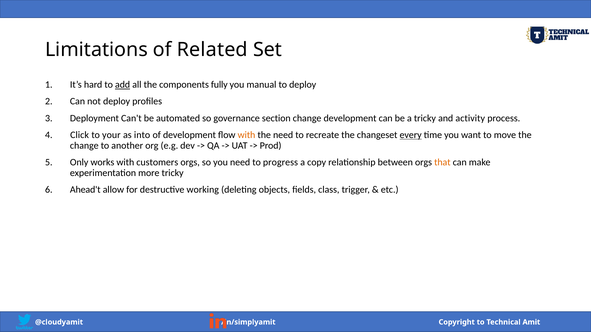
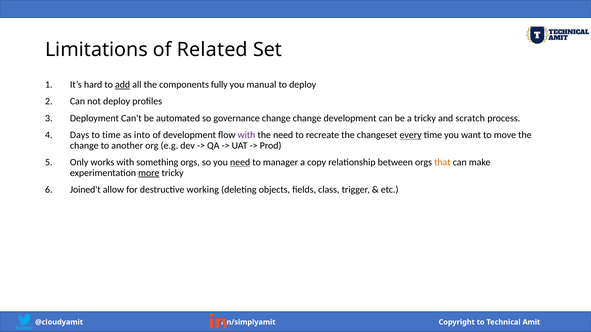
governance section: section -> change
activity: activity -> scratch
Click: Click -> Days
to your: your -> time
with at (246, 135) colour: orange -> purple
customers: customers -> something
need at (240, 162) underline: none -> present
progress: progress -> manager
more underline: none -> present
Ahead't: Ahead't -> Joined't
